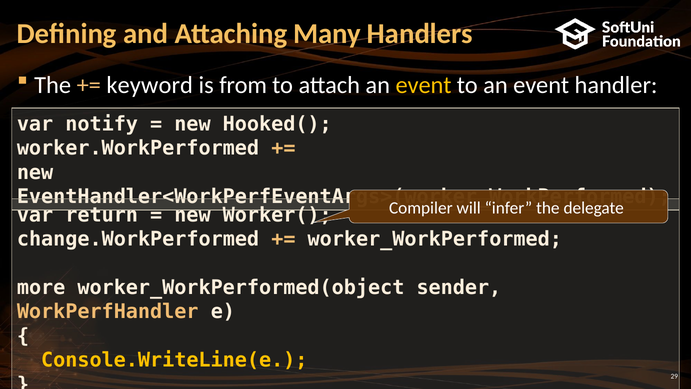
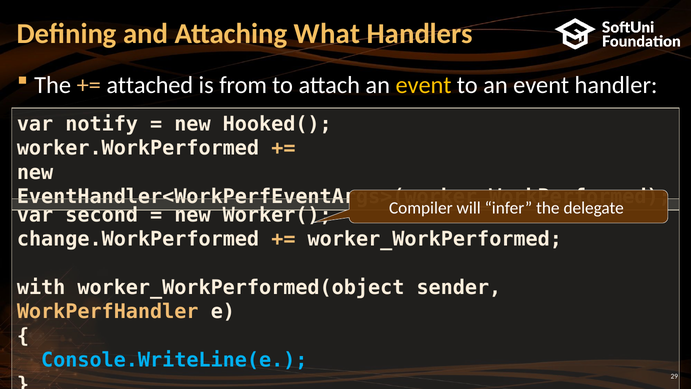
Many: Many -> What
keyword: keyword -> attached
return: return -> second
more: more -> with
Console.WriteLine(e colour: yellow -> light blue
